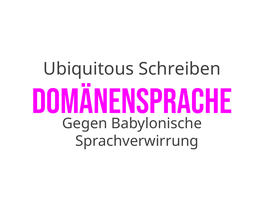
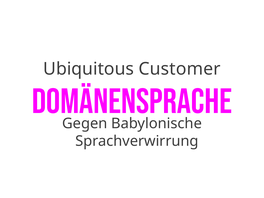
Schreiben: Schreiben -> Customer
